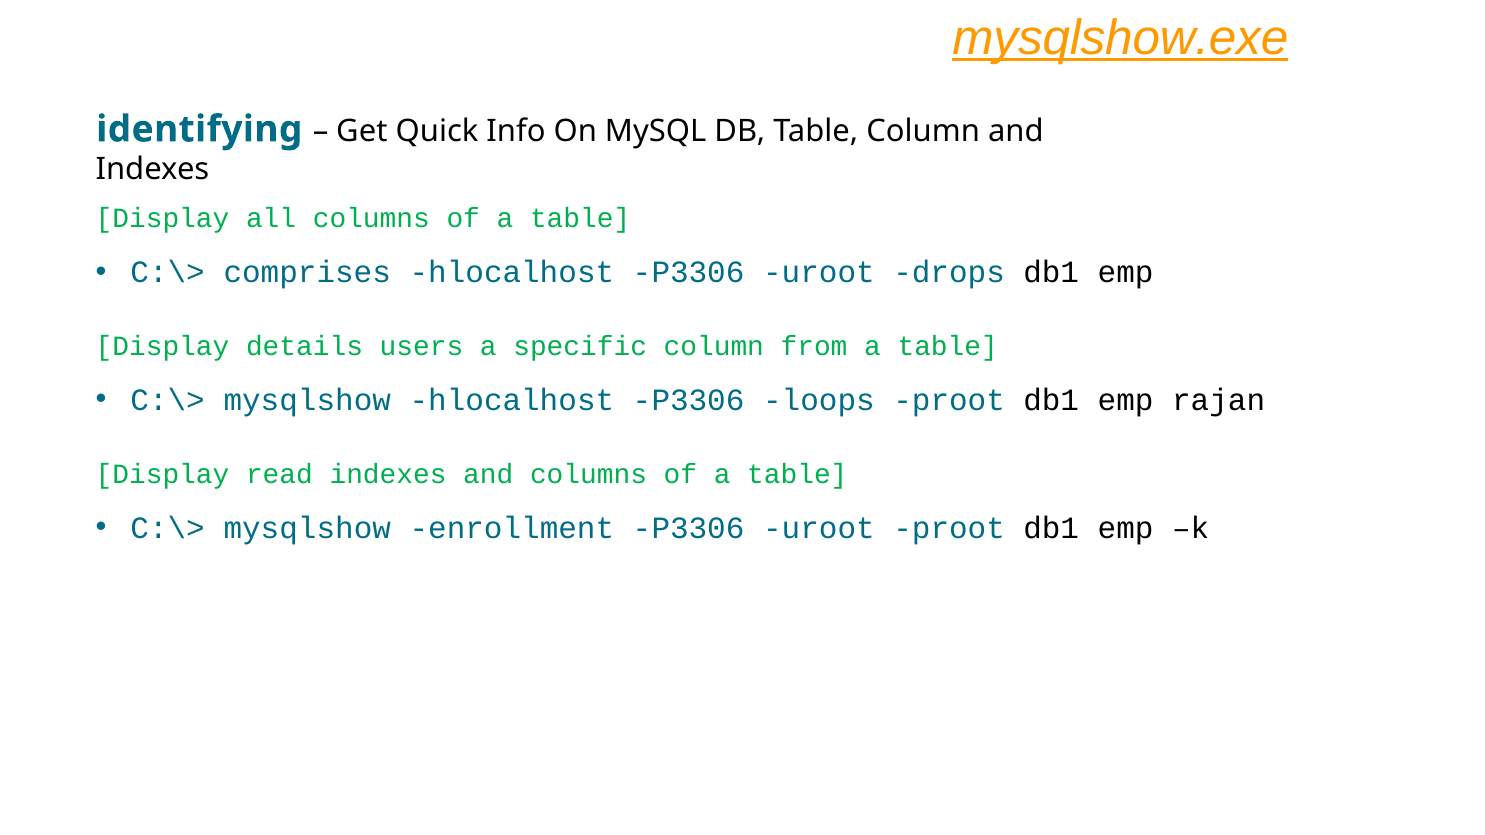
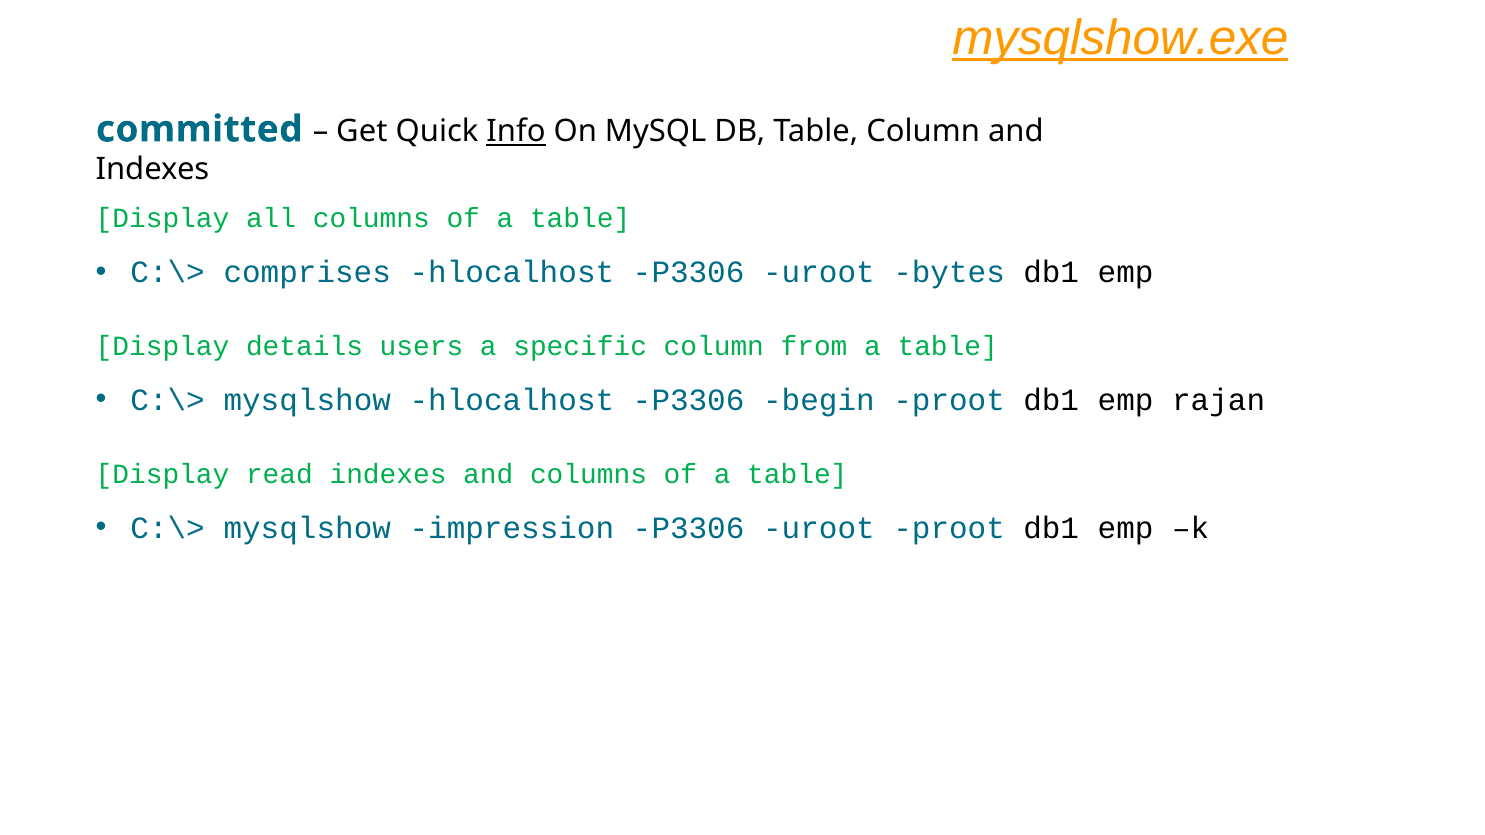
identifying: identifying -> committed
Info underline: none -> present
drops: drops -> bytes
loops: loops -> begin
enrollment: enrollment -> impression
